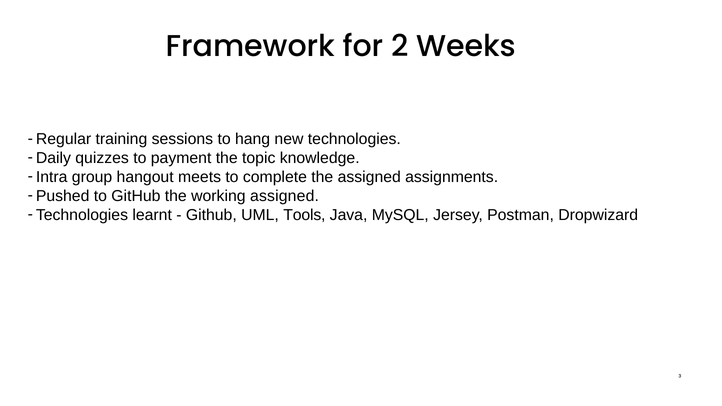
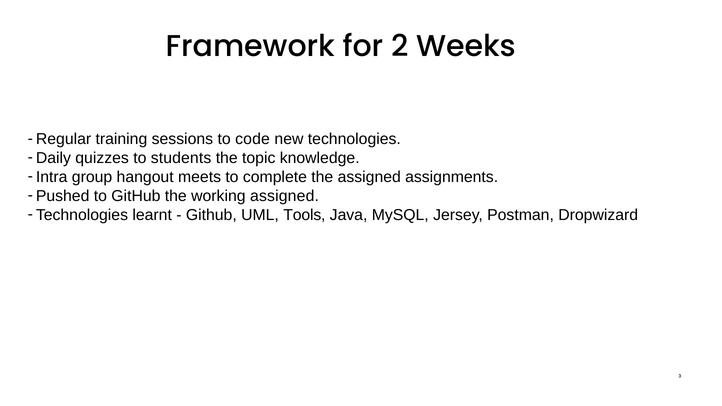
hang: hang -> code
payment: payment -> students
